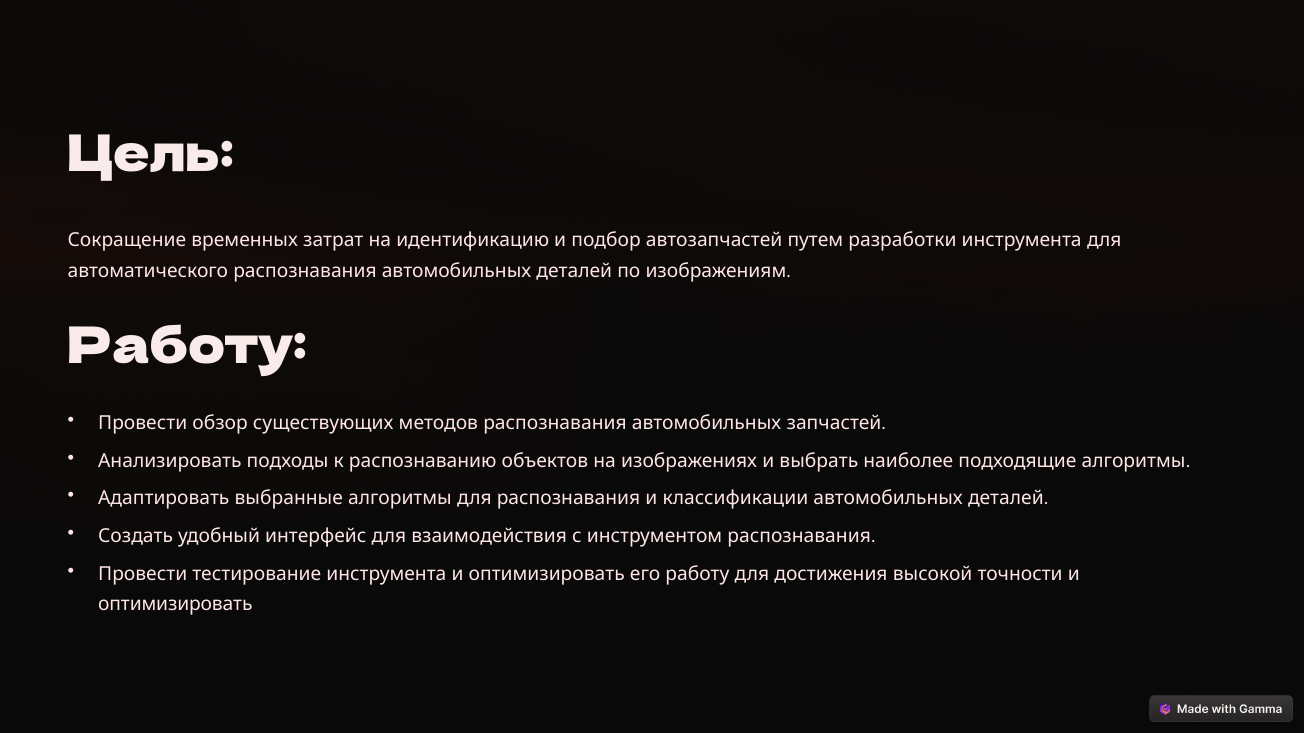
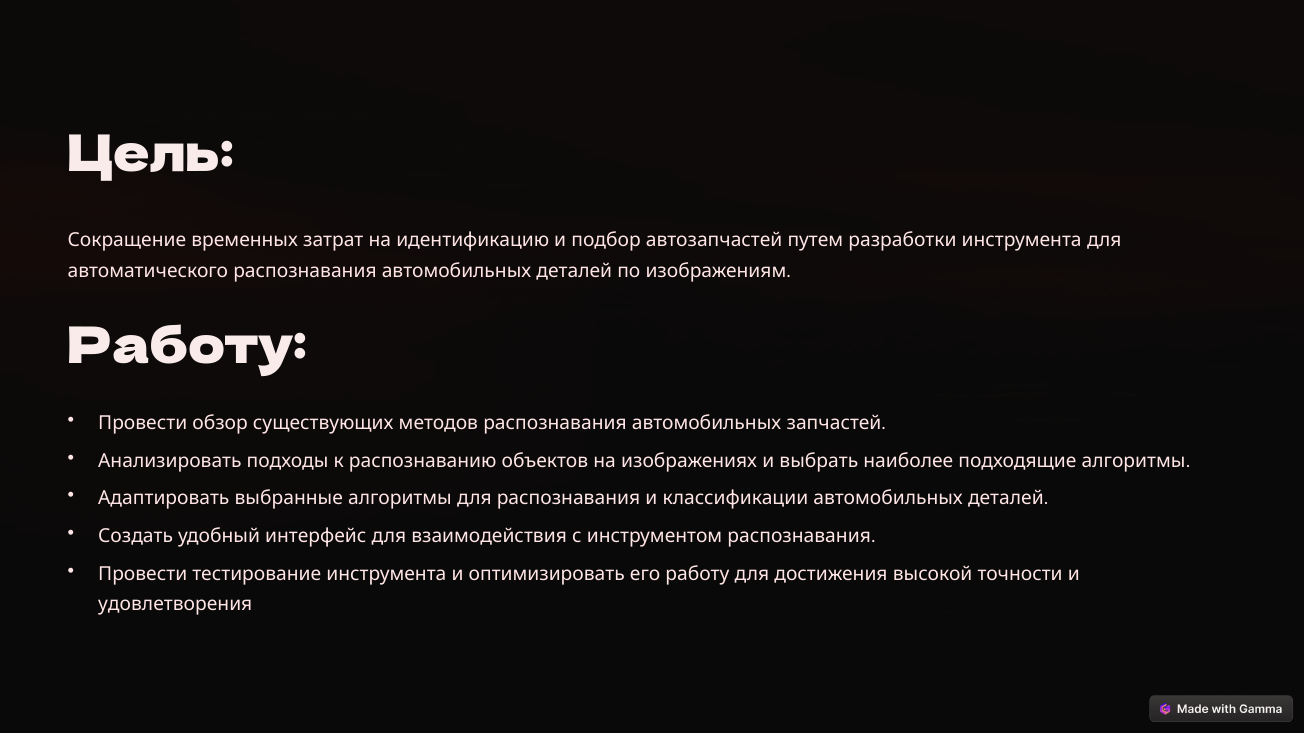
оптимизировать at (175, 605): оптимизировать -> удовлетворения
